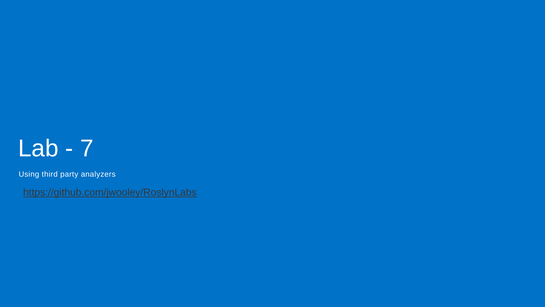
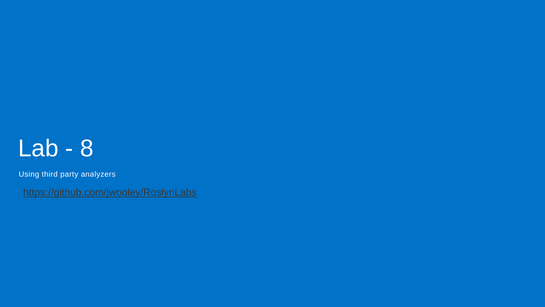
7: 7 -> 8
